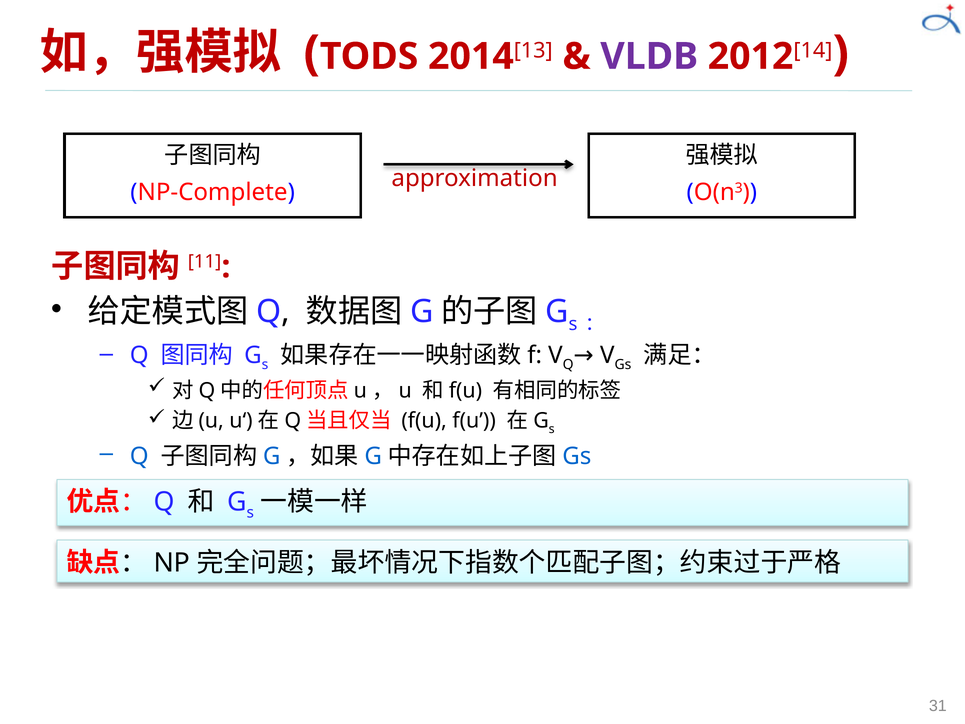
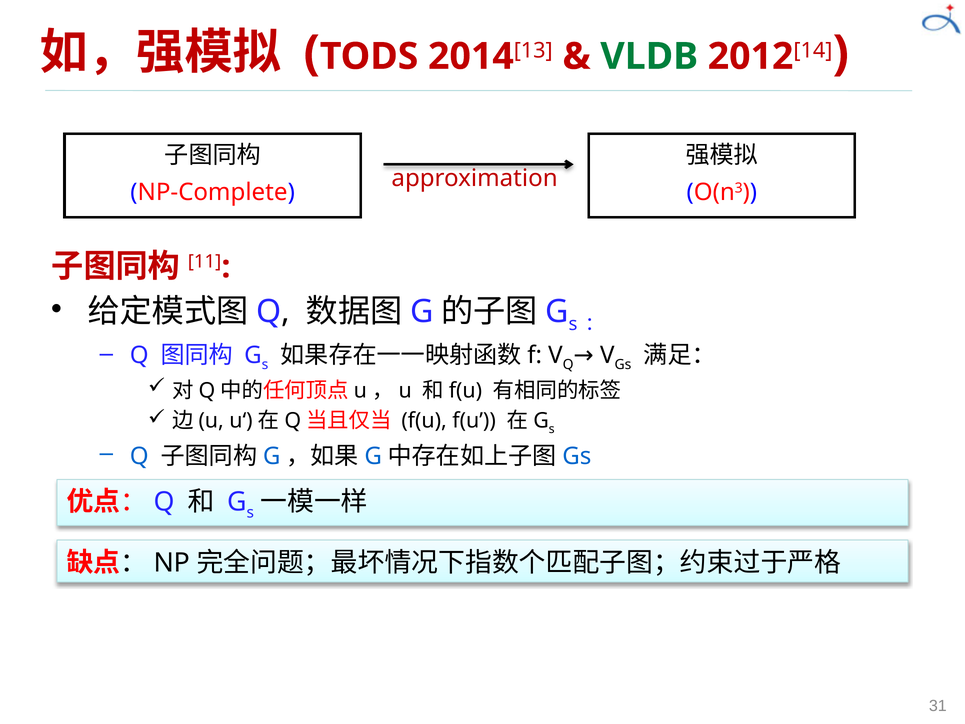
VLDB colour: purple -> green
